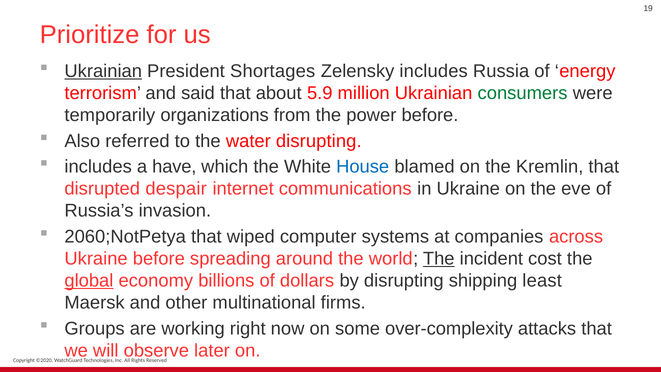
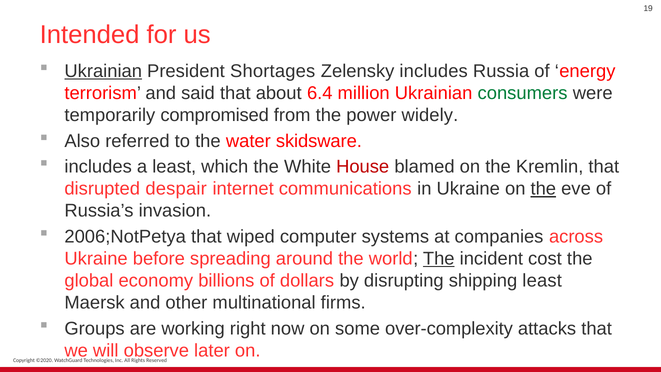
Prioritize: Prioritize -> Intended
5.9: 5.9 -> 6.4
organizations: organizations -> compromised
power before: before -> widely
water disrupting: disrupting -> skidsware
a have: have -> least
House colour: blue -> red
the at (543, 189) underline: none -> present
2060;NotPetya: 2060;NotPetya -> 2006;NotPetya
global underline: present -> none
